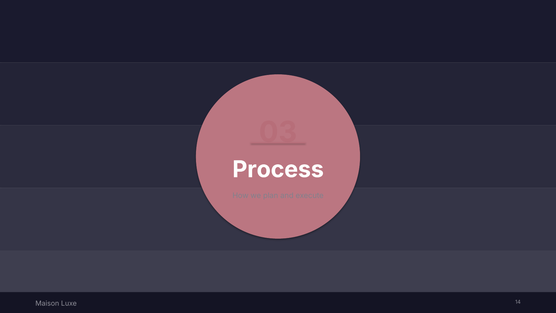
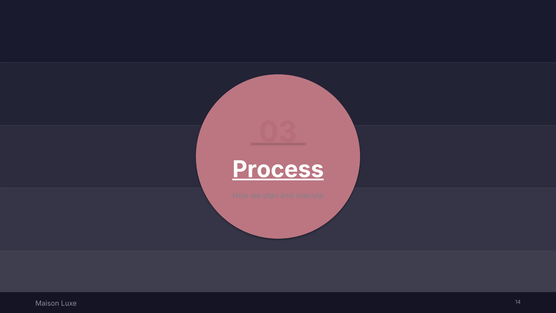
Process underline: none -> present
